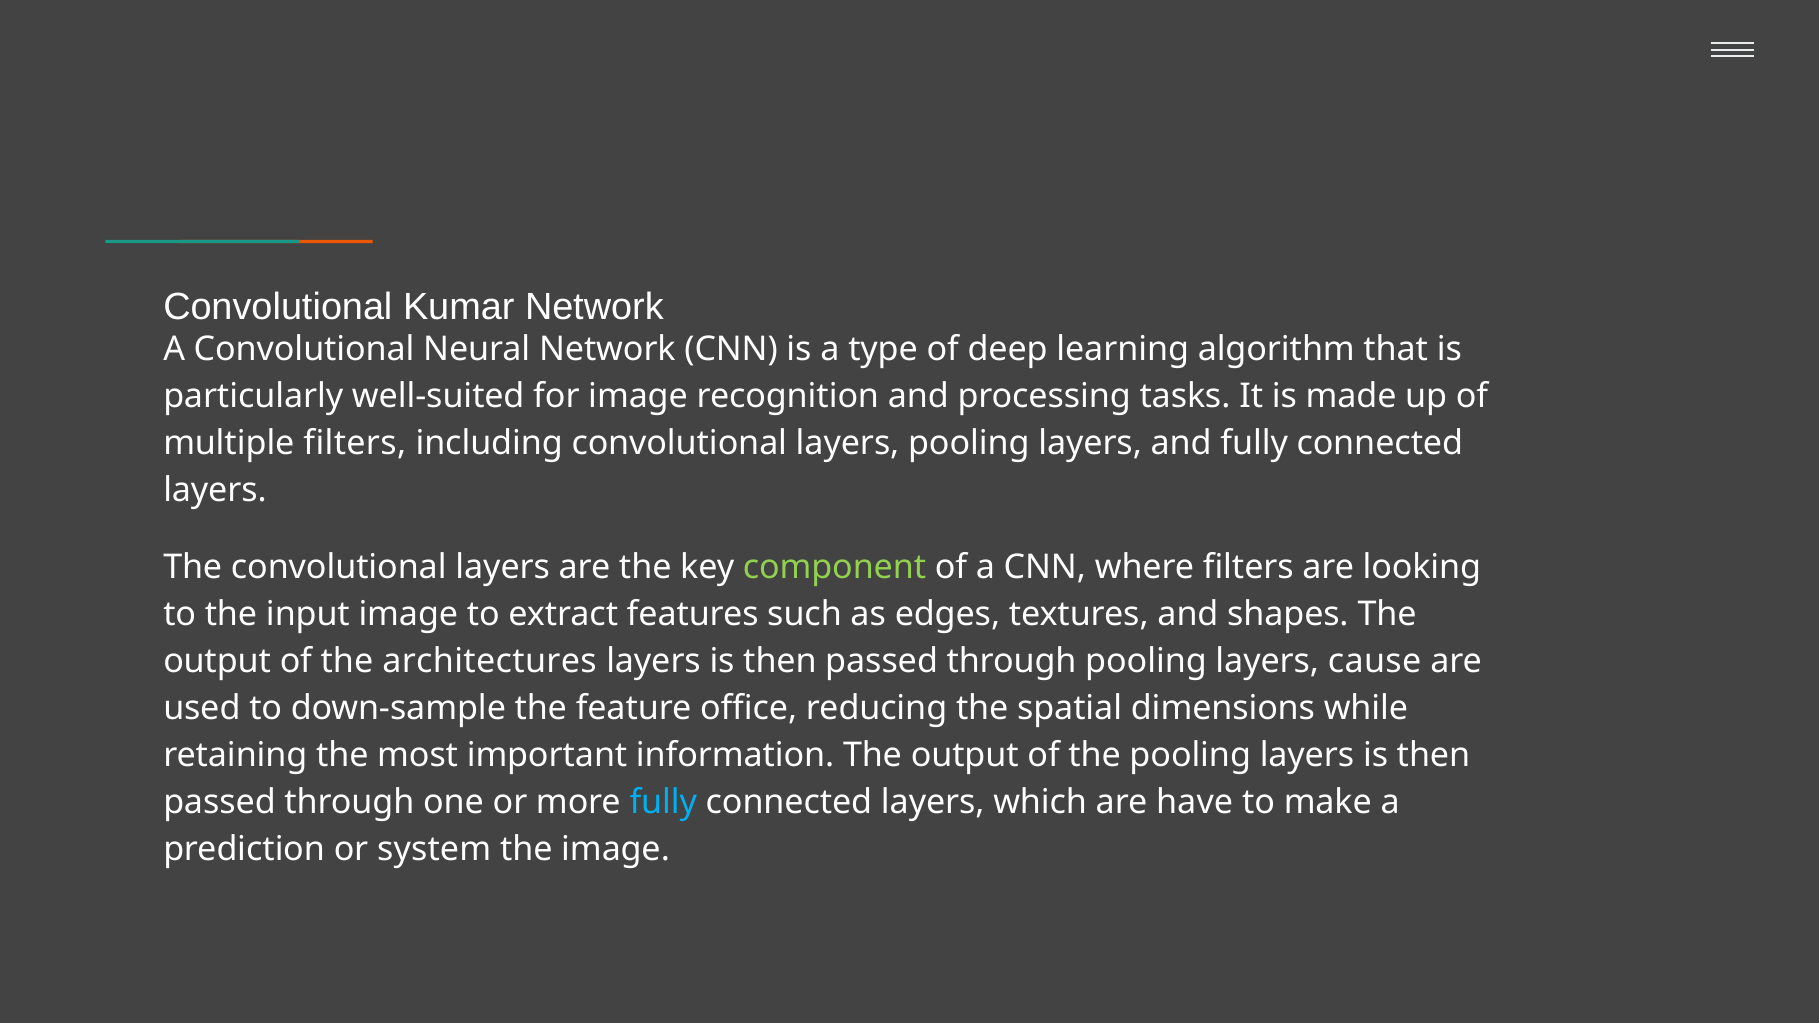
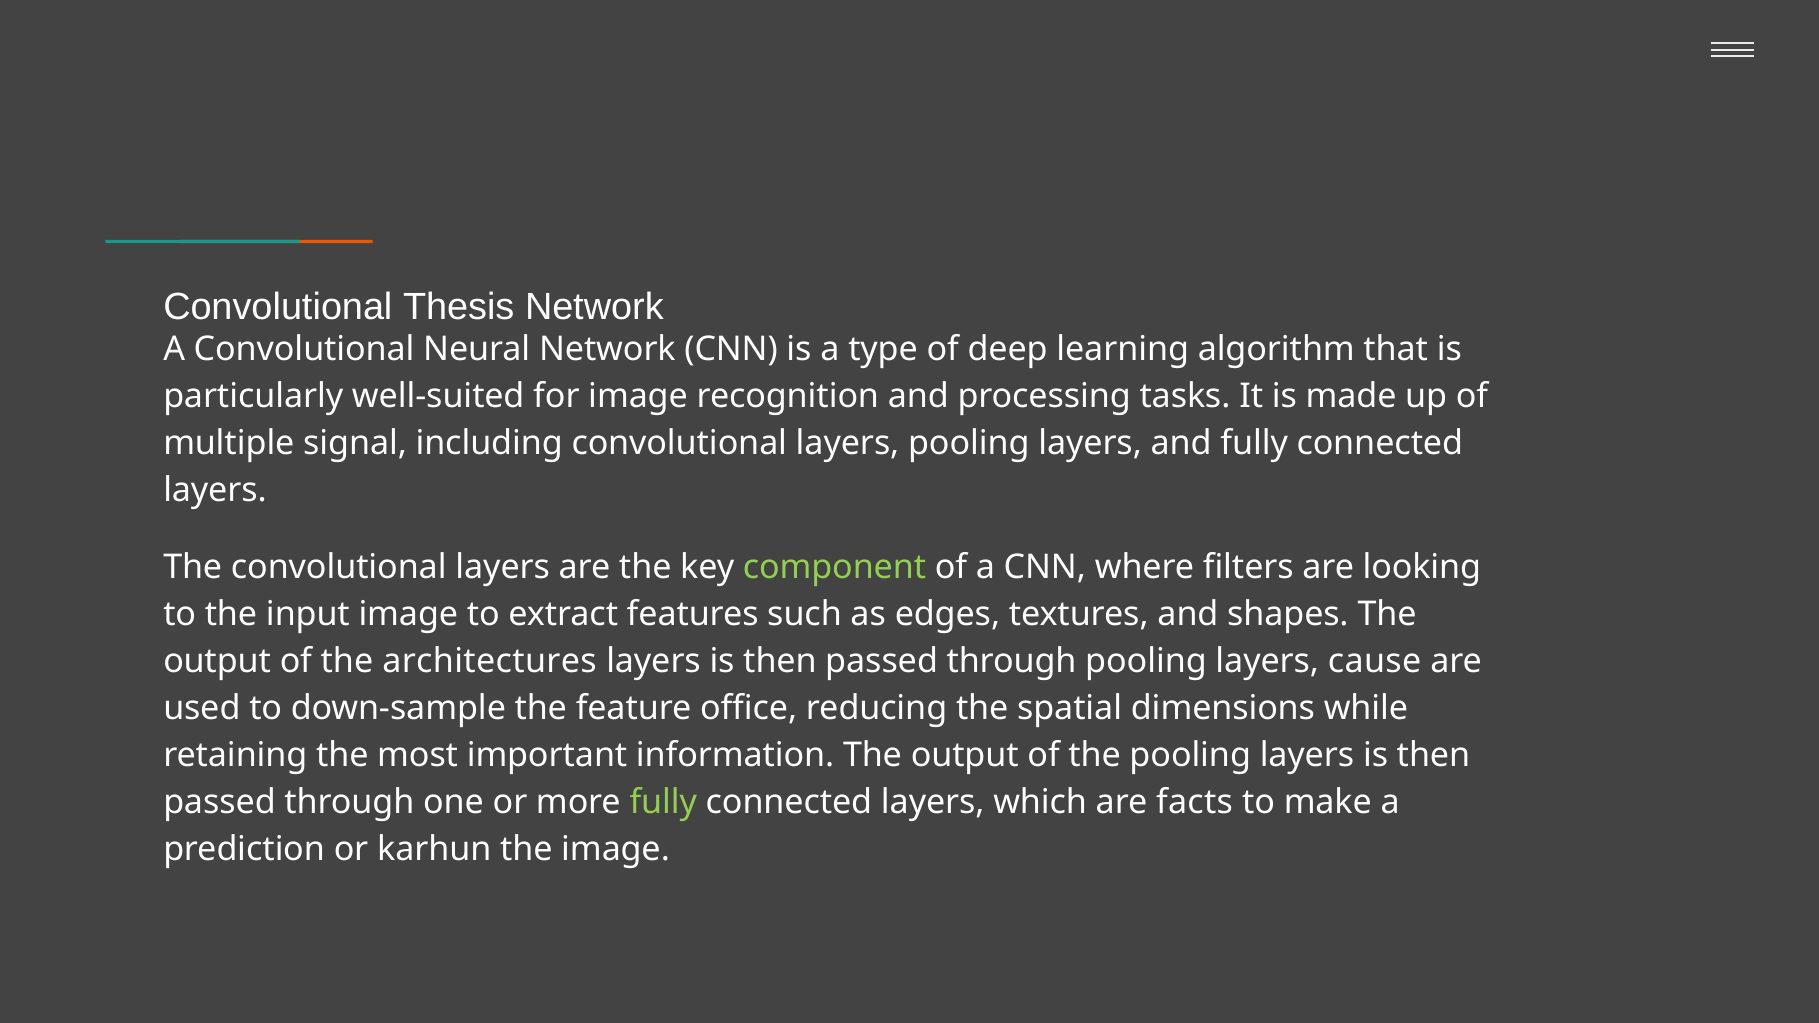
Kumar: Kumar -> Thesis
multiple filters: filters -> signal
fully at (663, 803) colour: light blue -> light green
have: have -> facts
system: system -> karhun
